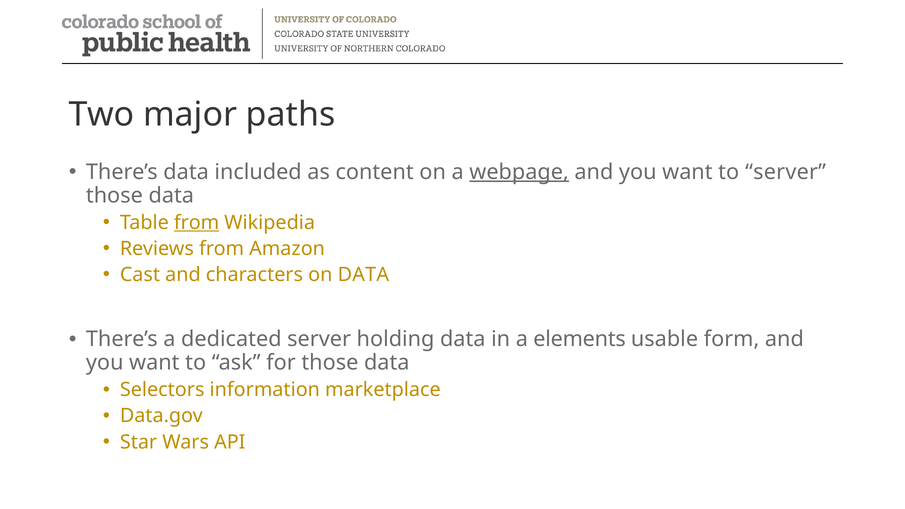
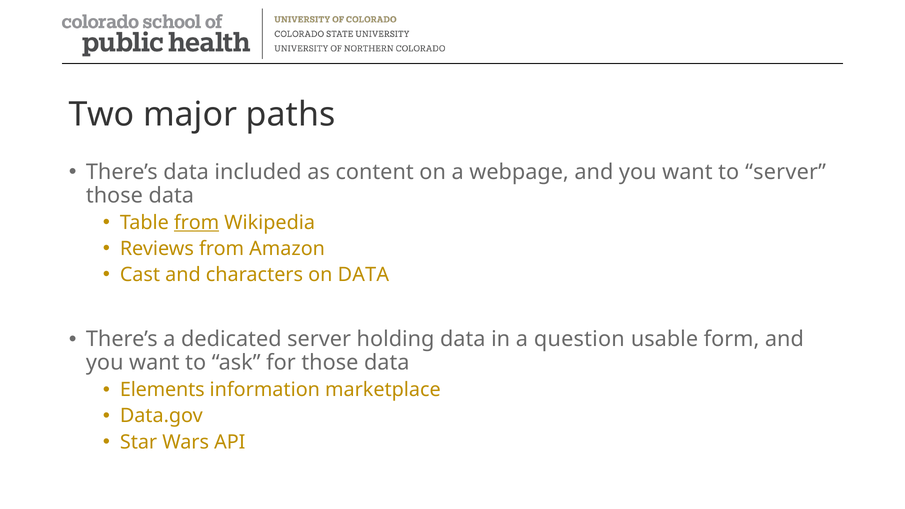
webpage underline: present -> none
elements: elements -> question
Selectors: Selectors -> Elements
